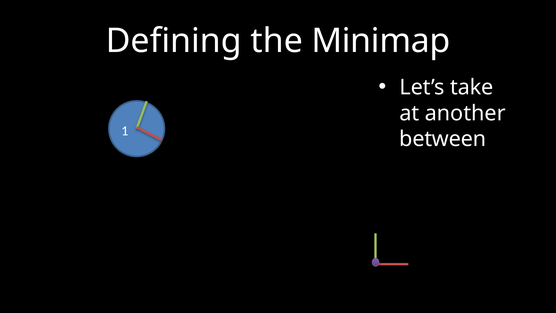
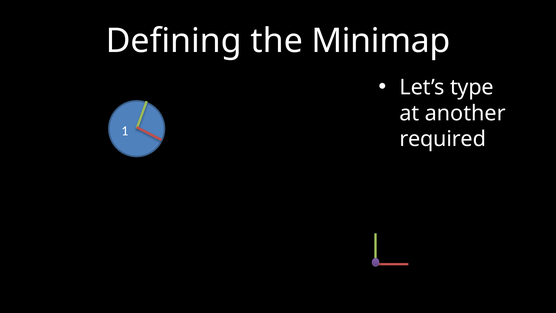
take: take -> type
between: between -> required
